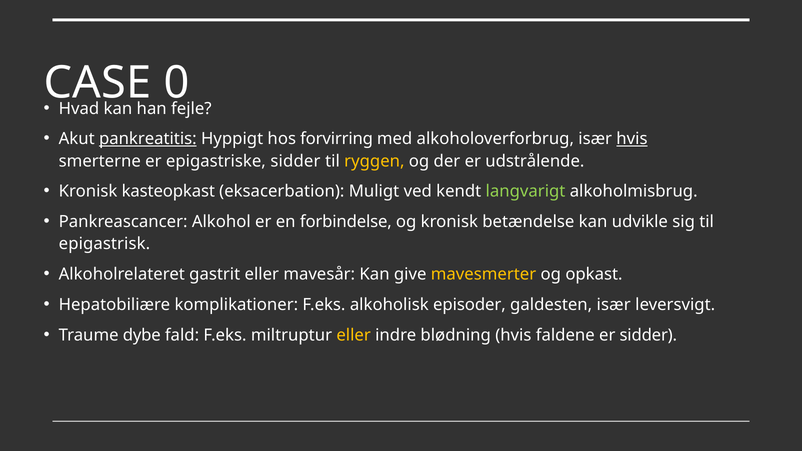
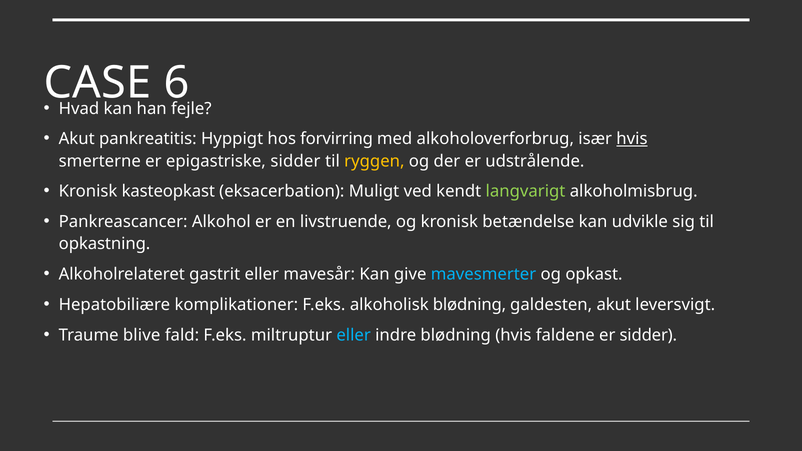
0: 0 -> 6
pankreatitis underline: present -> none
forbindelse: forbindelse -> livstruende
epigastrisk: epigastrisk -> opkastning
mavesmerter colour: yellow -> light blue
alkoholisk episoder: episoder -> blødning
galdesten især: især -> akut
dybe: dybe -> blive
eller at (354, 335) colour: yellow -> light blue
